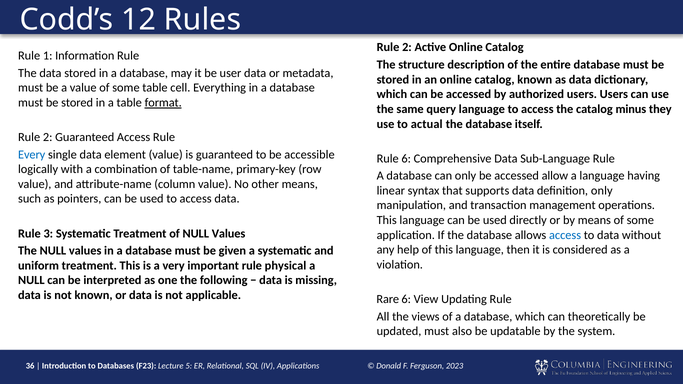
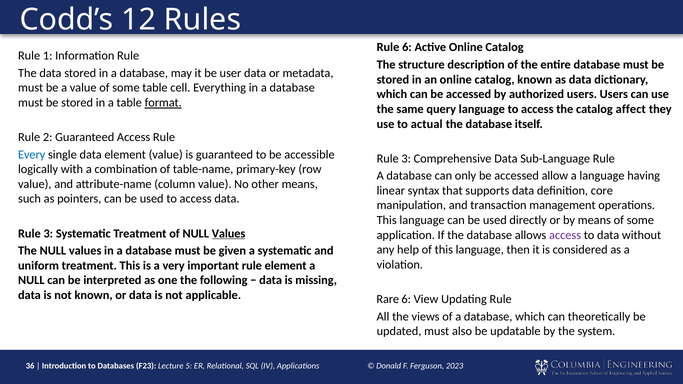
2 at (407, 47): 2 -> 6
minus: minus -> affect
6 at (406, 159): 6 -> 3
definition only: only -> core
Values at (229, 234) underline: none -> present
access at (565, 235) colour: blue -> purple
rule physical: physical -> element
